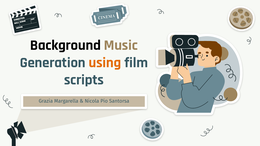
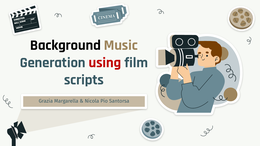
using colour: orange -> red
